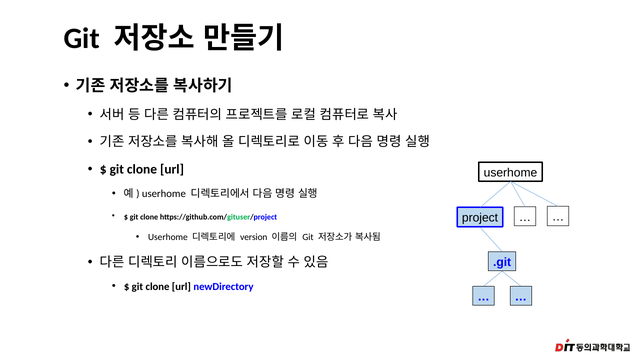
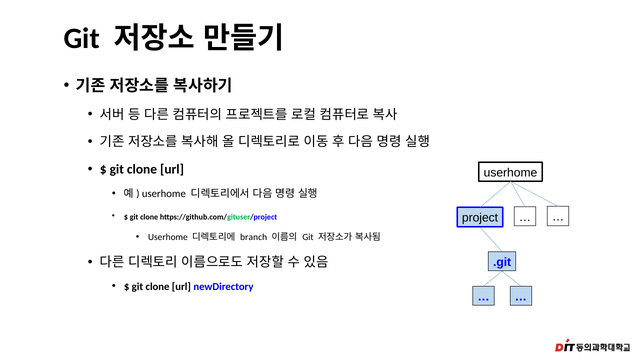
version: version -> branch
